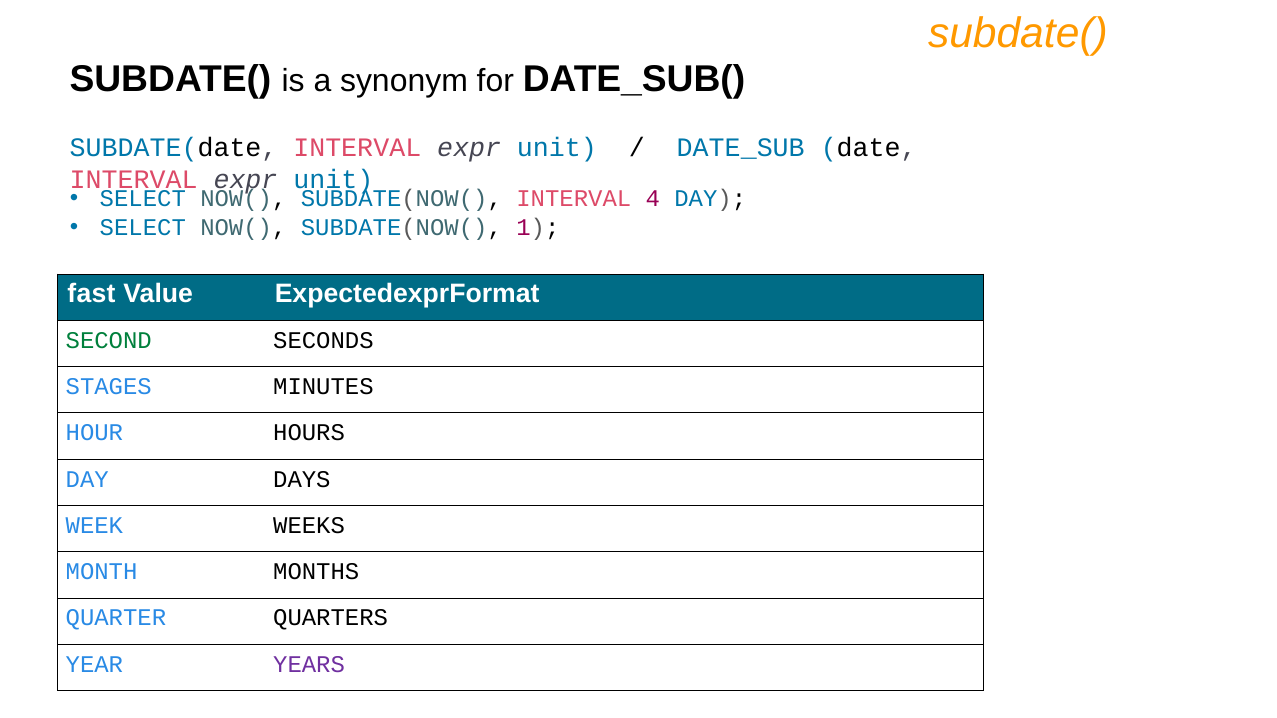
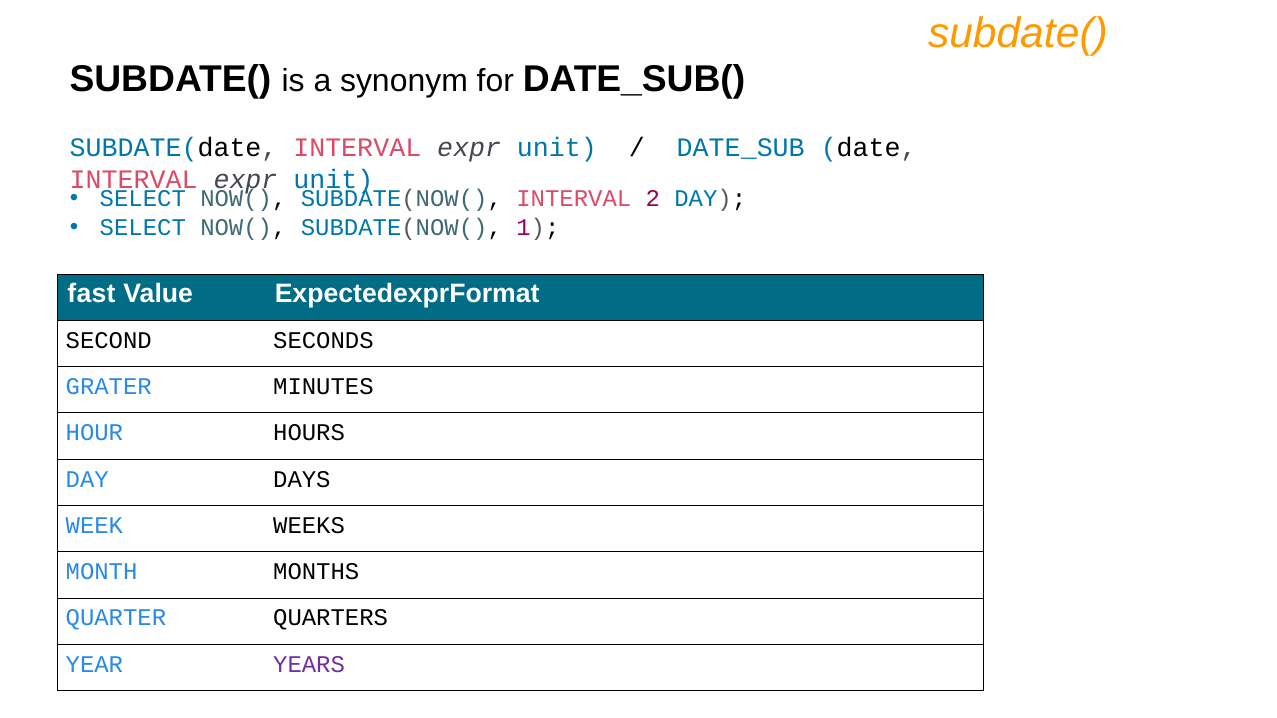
4: 4 -> 2
SECOND colour: green -> black
STAGES: STAGES -> GRATER
